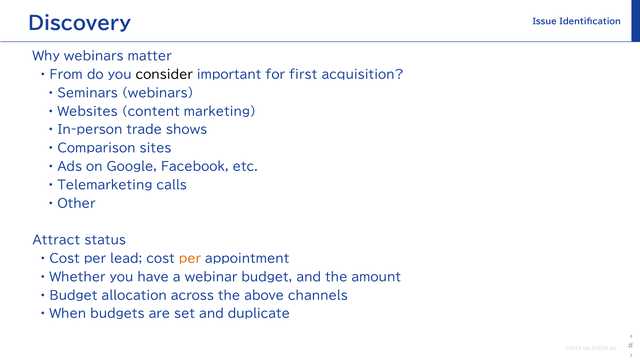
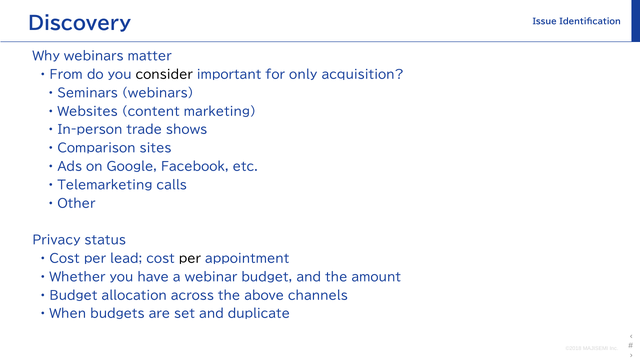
first: first -> only
Attract: Attract -> Privacy
per at (190, 259) colour: orange -> black
